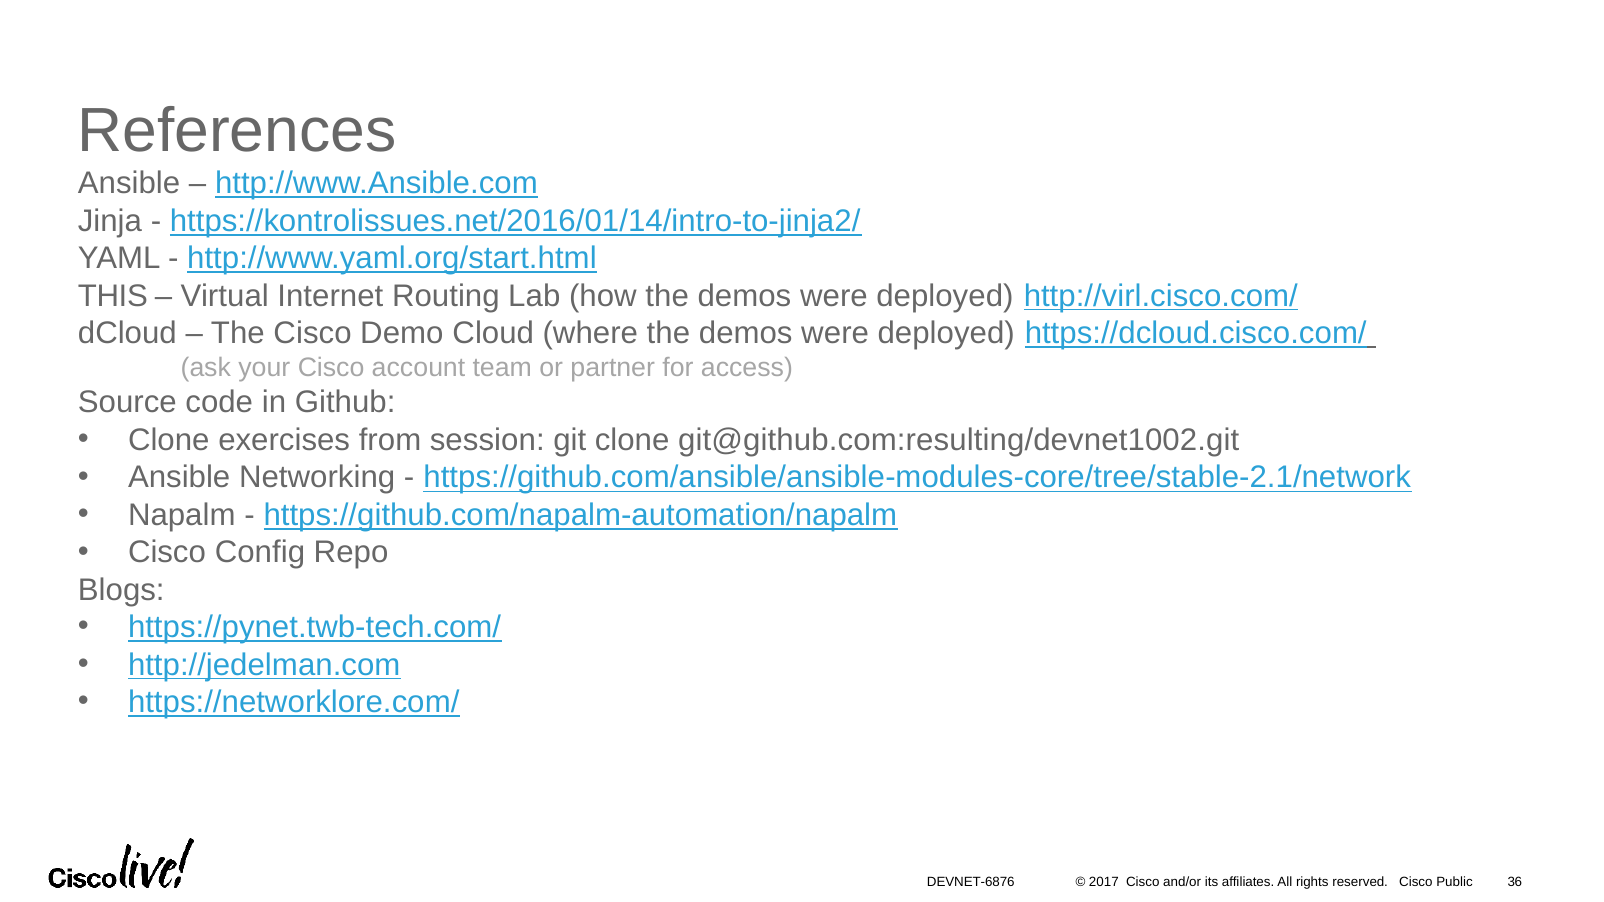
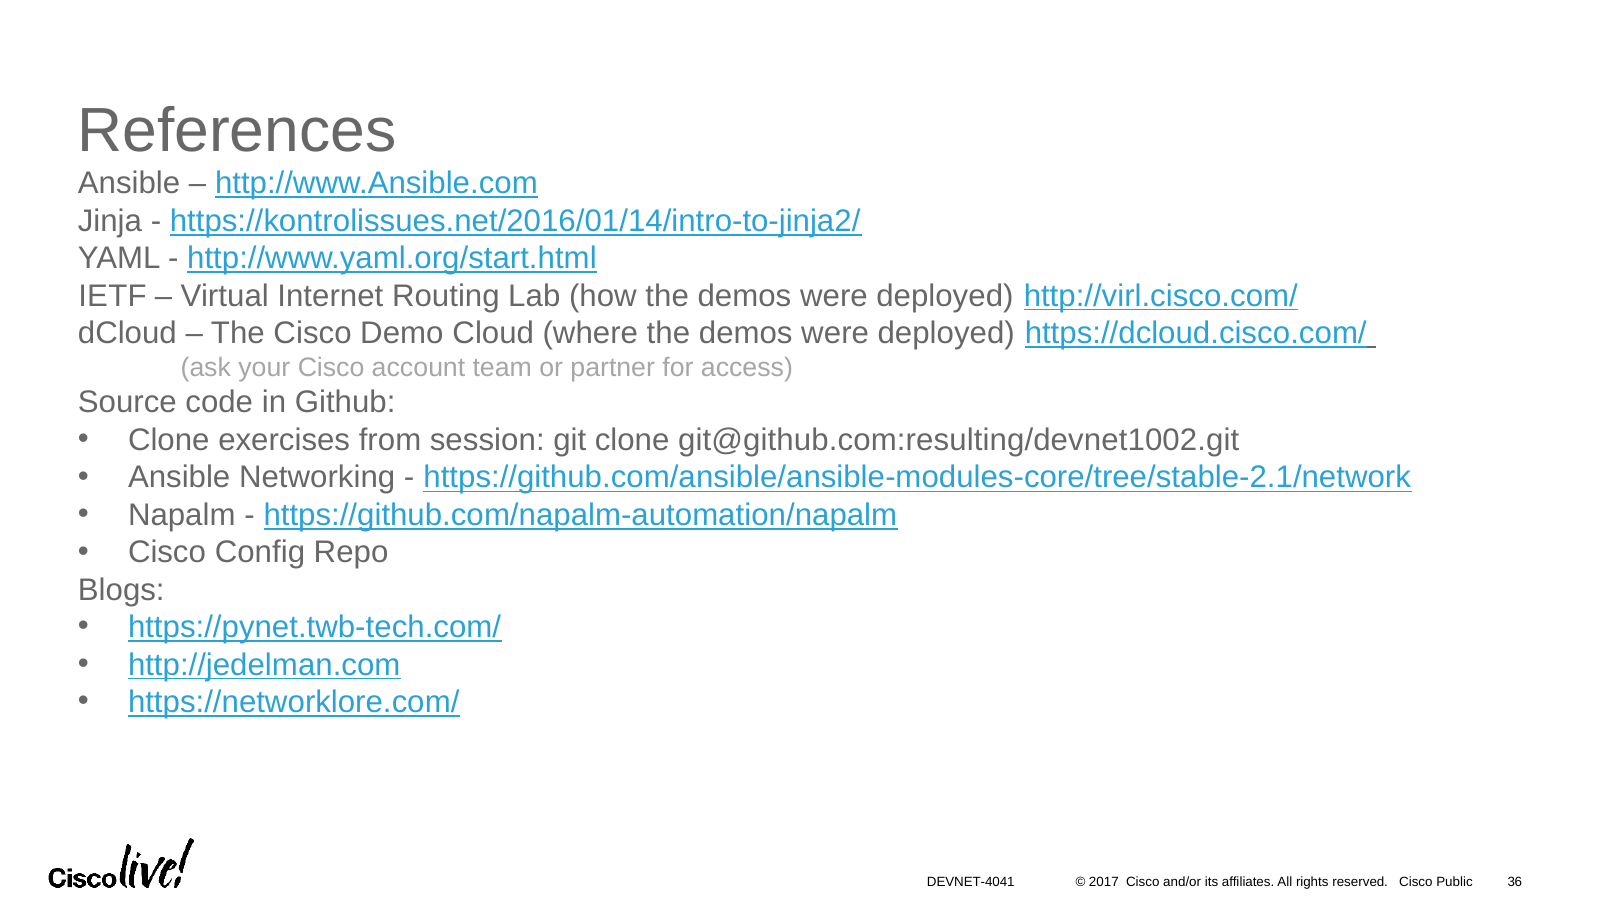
THIS: THIS -> IETF
DEVNET-6876: DEVNET-6876 -> DEVNET-4041
